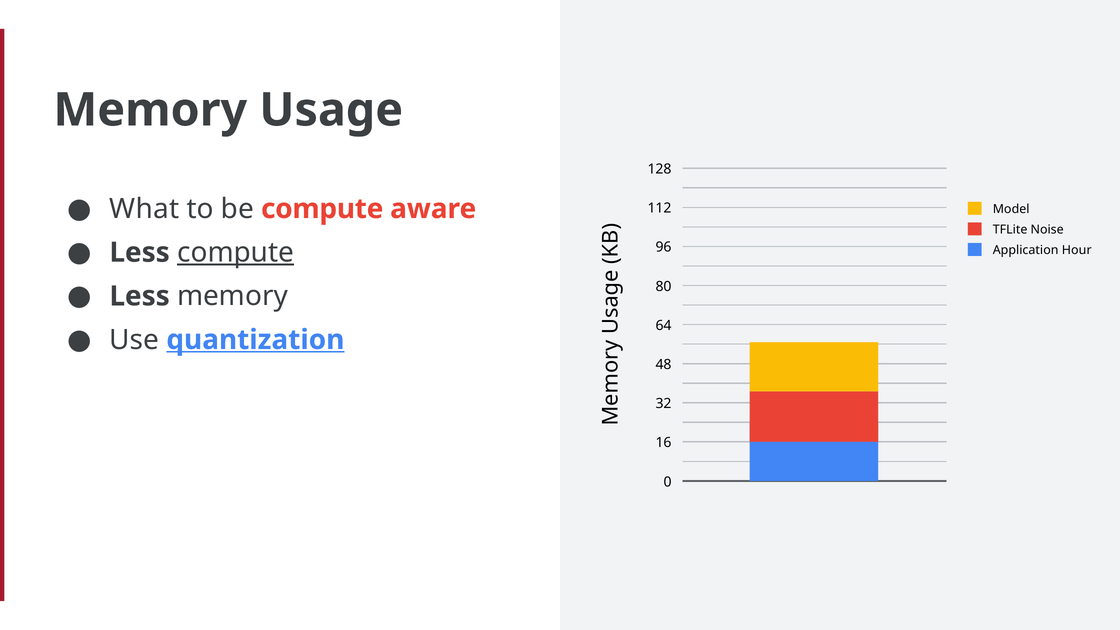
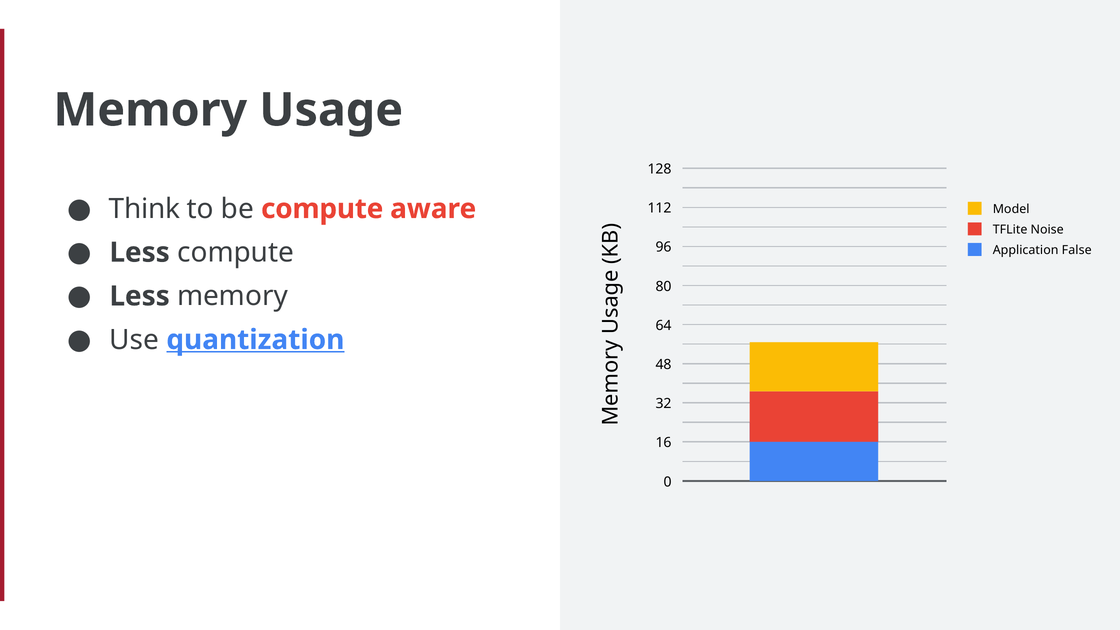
What: What -> Think
compute at (236, 253) underline: present -> none
Hour: Hour -> False
